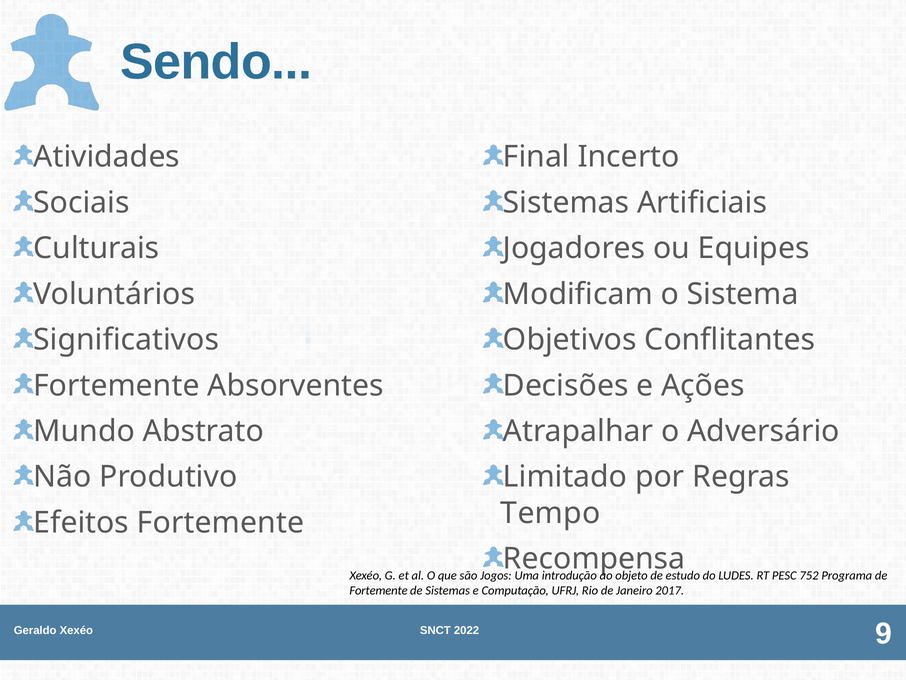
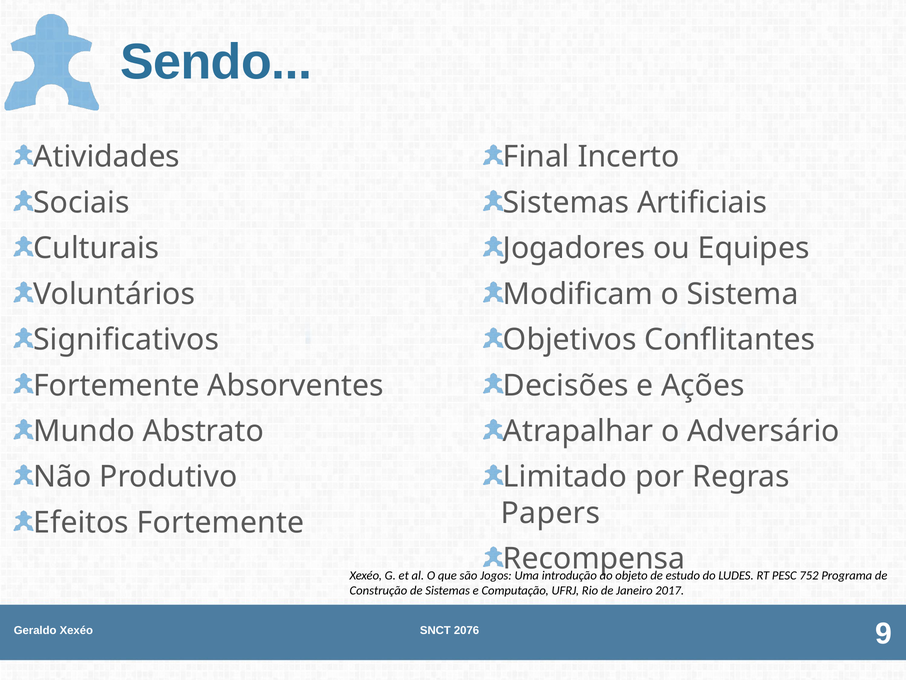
Tempo: Tempo -> Papers
Fortemente at (379, 590): Fortemente -> Construção
2022: 2022 -> 2076
